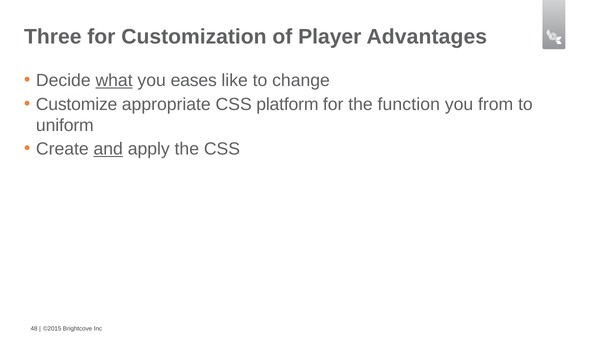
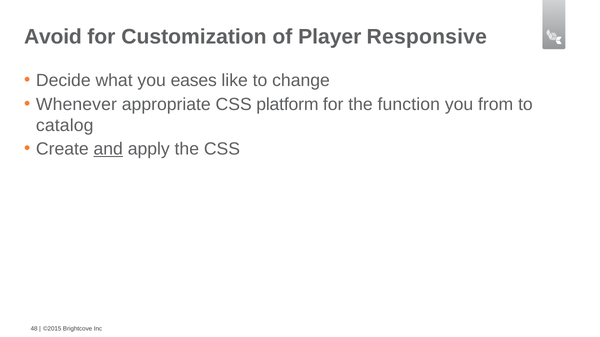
Three: Three -> Avoid
Advantages: Advantages -> Responsive
what underline: present -> none
Customize: Customize -> Whenever
uniform: uniform -> catalog
